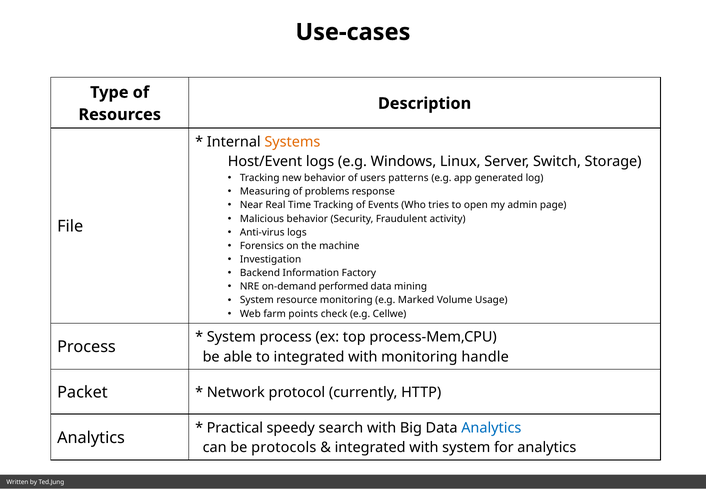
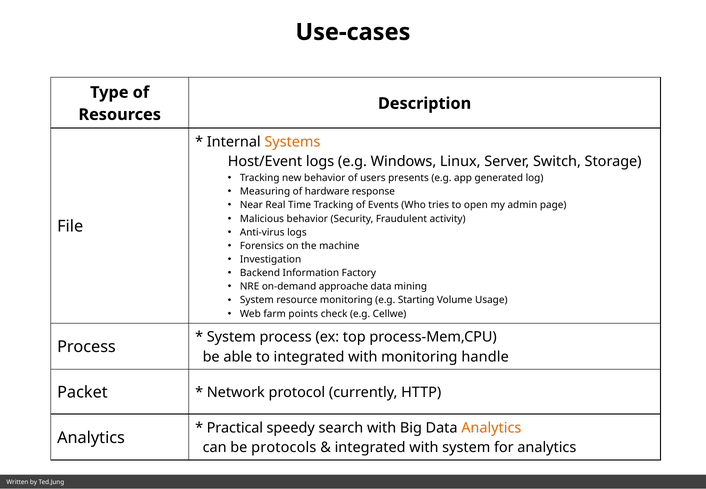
patterns: patterns -> presents
problems: problems -> hardware
performed: performed -> approache
Marked: Marked -> Starting
Analytics at (491, 428) colour: blue -> orange
